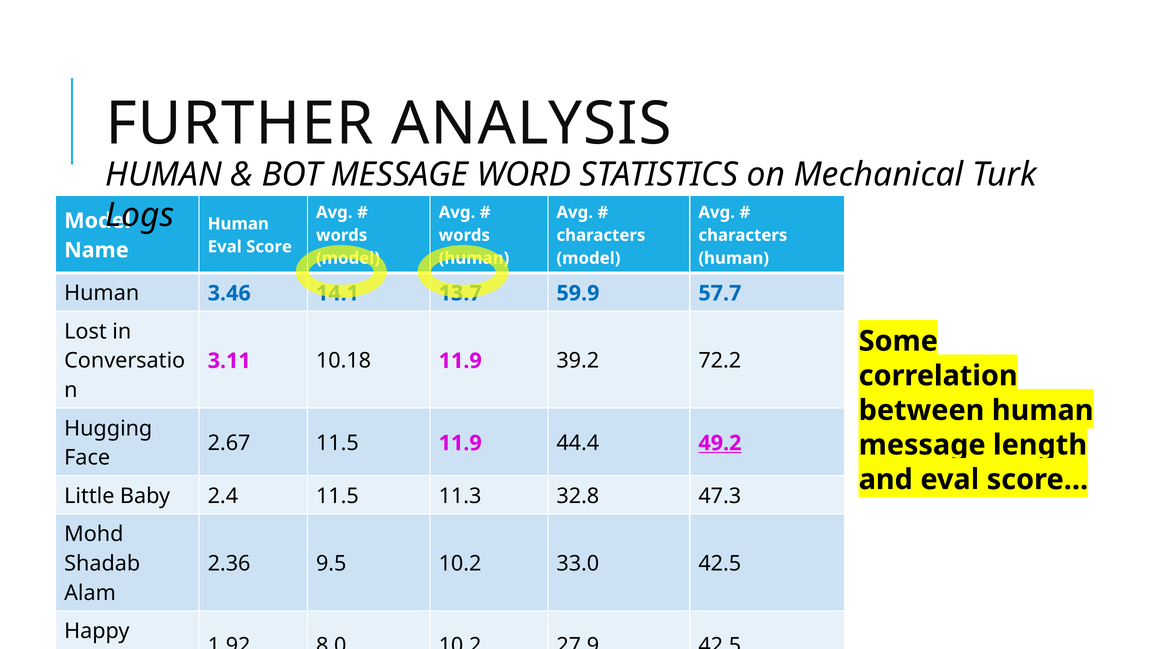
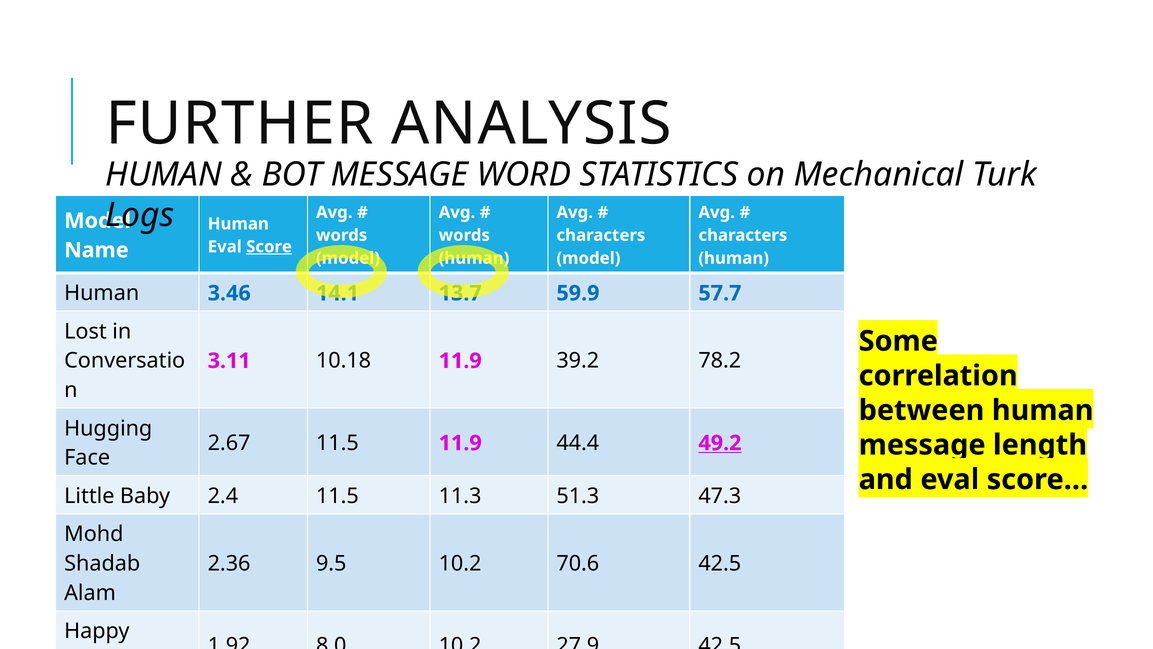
Score underline: none -> present
72.2: 72.2 -> 78.2
32.8: 32.8 -> 51.3
33.0: 33.0 -> 70.6
